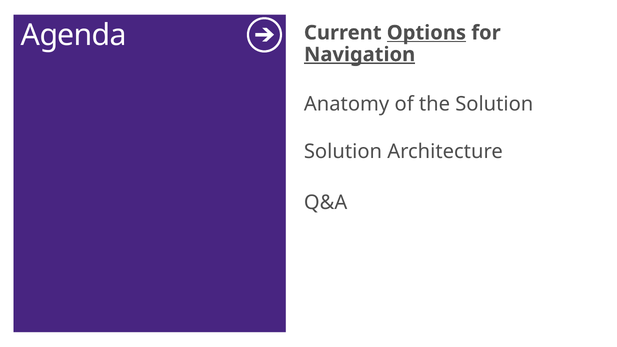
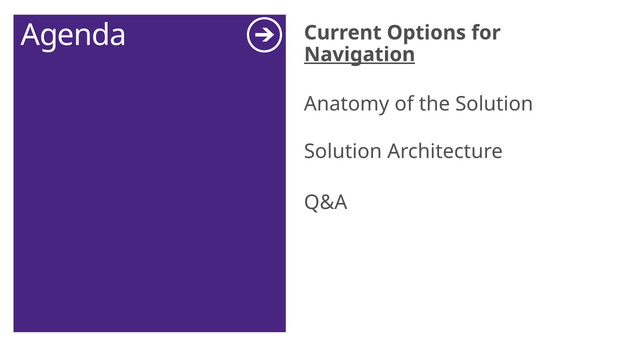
Options underline: present -> none
